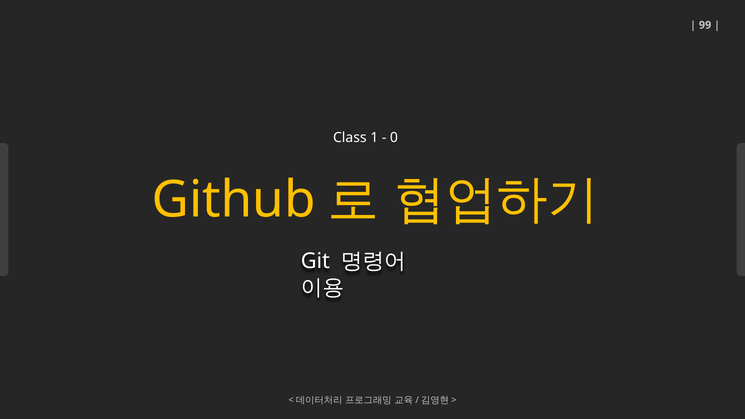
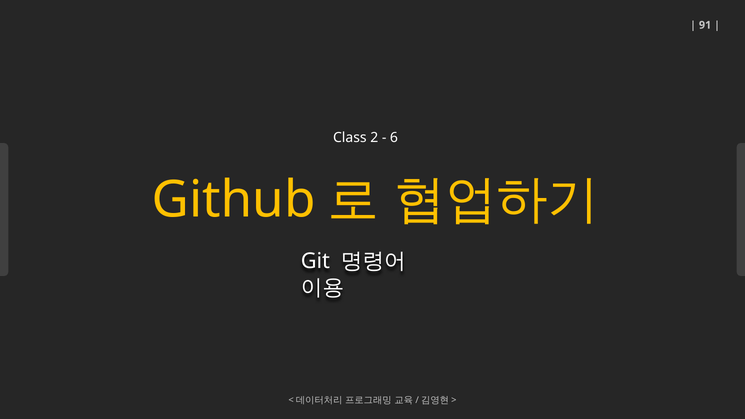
99: 99 -> 91
1: 1 -> 2
0: 0 -> 6
